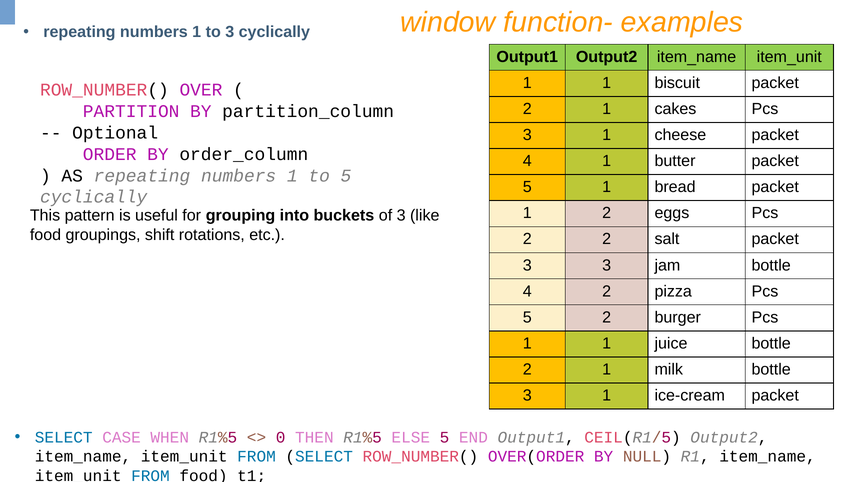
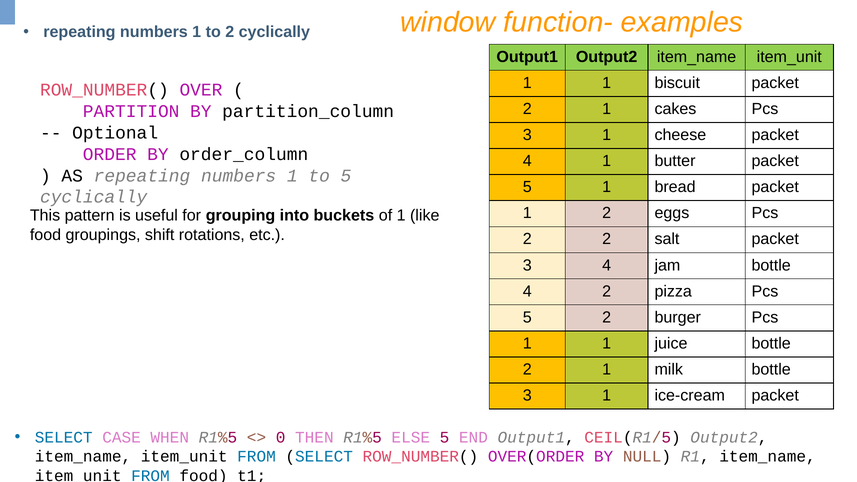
to 3: 3 -> 2
of 3: 3 -> 1
3 3: 3 -> 4
